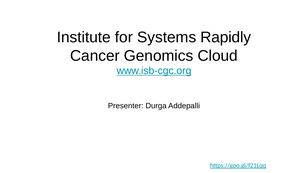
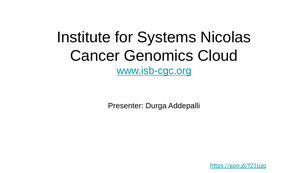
Rapidly: Rapidly -> Nicolas
